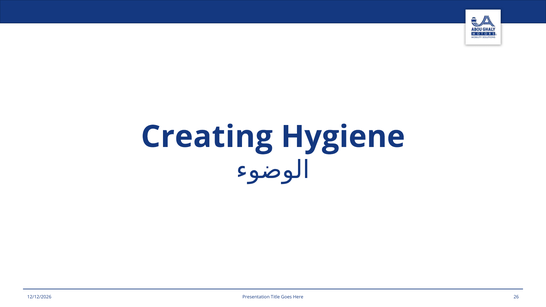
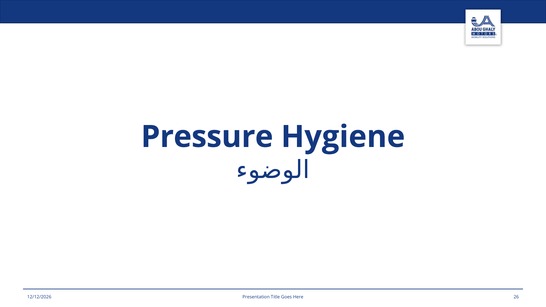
Creating: Creating -> Pressure
